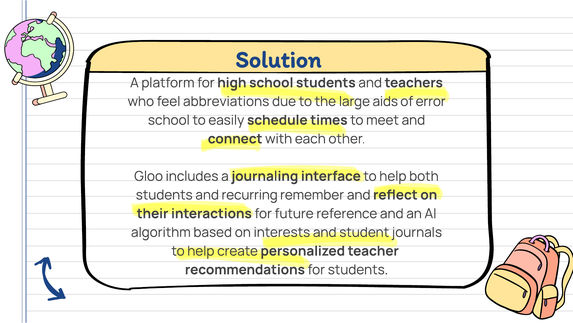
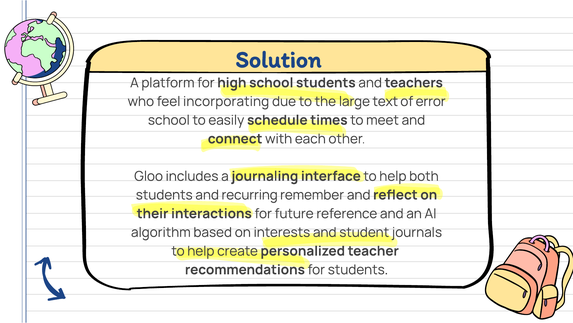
abbreviations: abbreviations -> incorporating
aids: aids -> text
